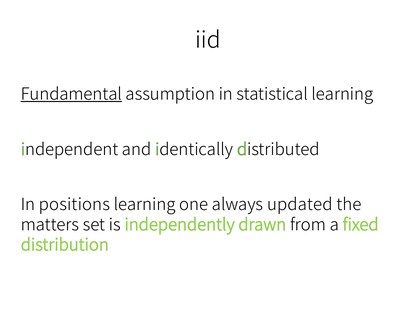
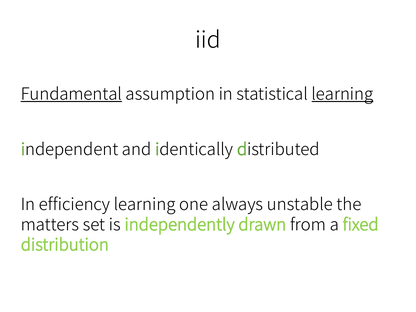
learning at (342, 94) underline: none -> present
positions: positions -> efficiency
updated: updated -> unstable
